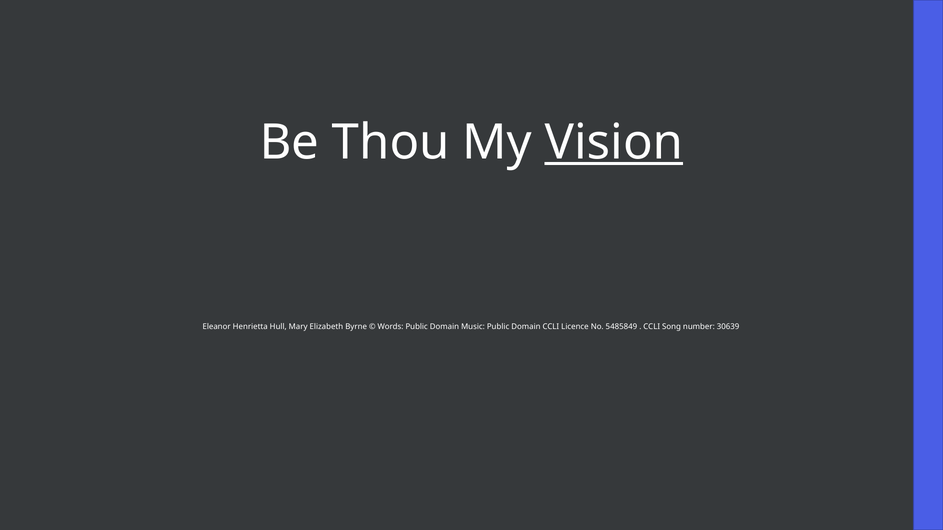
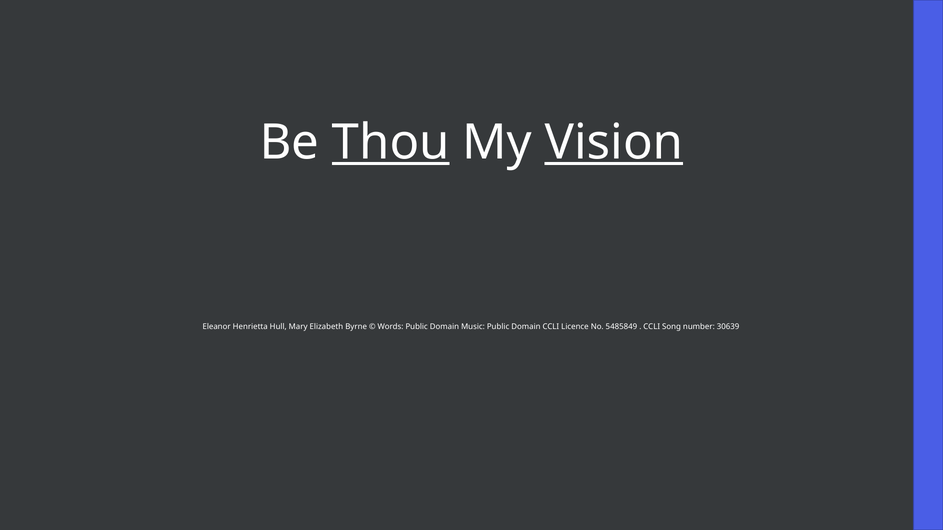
Thou underline: none -> present
